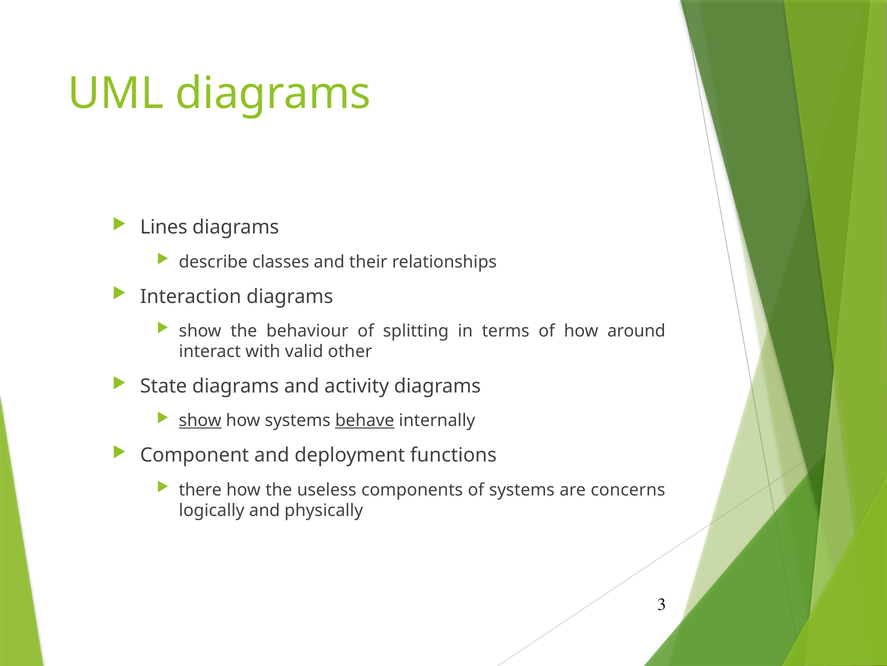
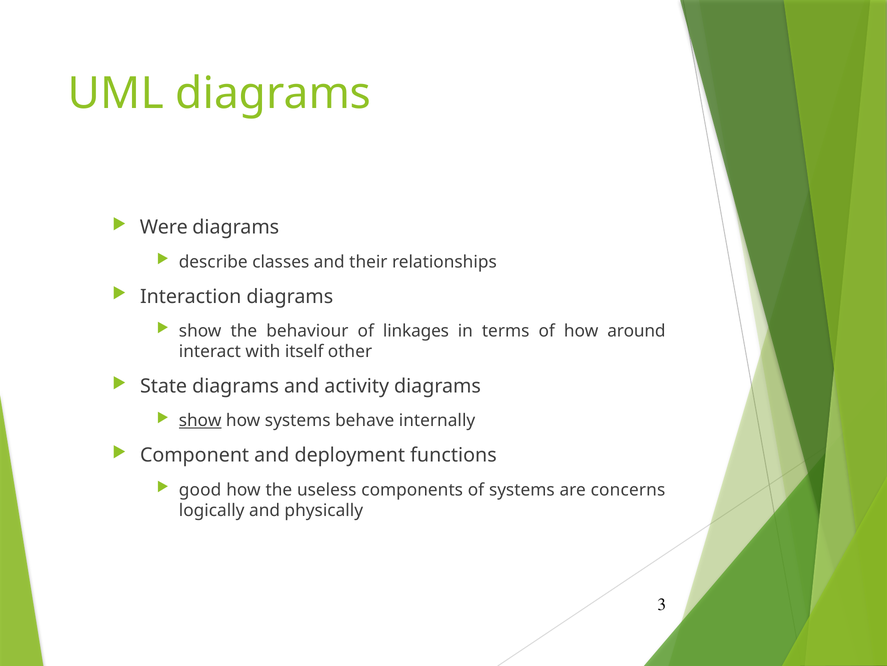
Lines: Lines -> Were
splitting: splitting -> linkages
valid: valid -> itself
behave underline: present -> none
there: there -> good
